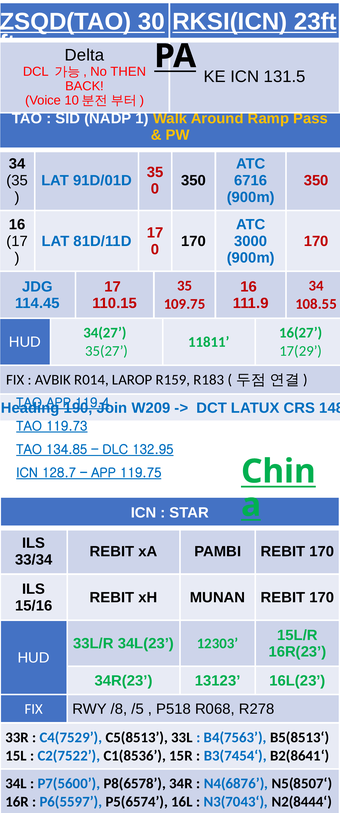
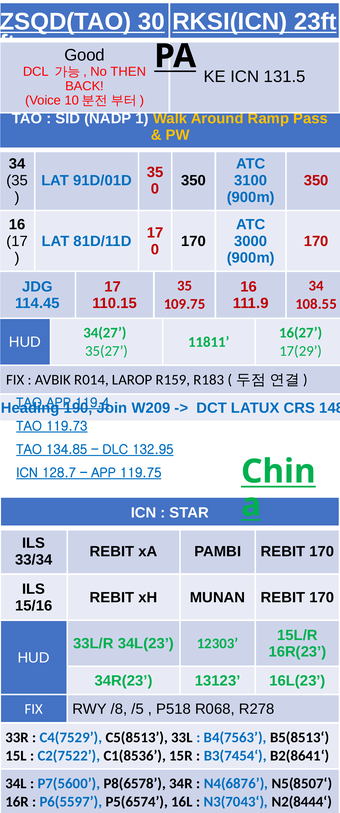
Delta: Delta -> Good
6716: 6716 -> 3100
